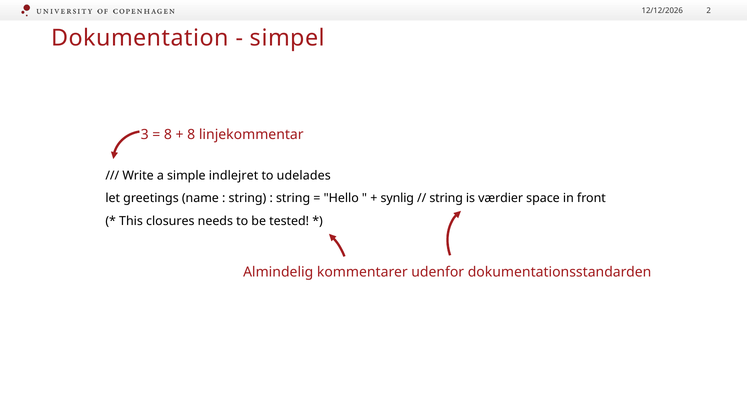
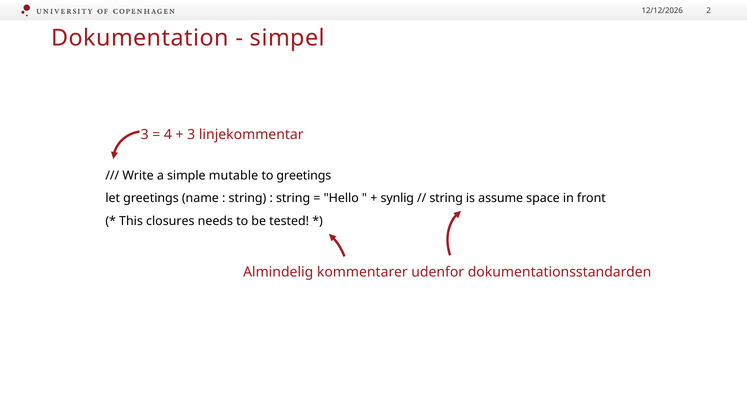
8 at (168, 135): 8 -> 4
8 at (191, 135): 8 -> 3
indlejret: indlejret -> mutable
to udelades: udelades -> greetings
værdier: værdier -> assume
